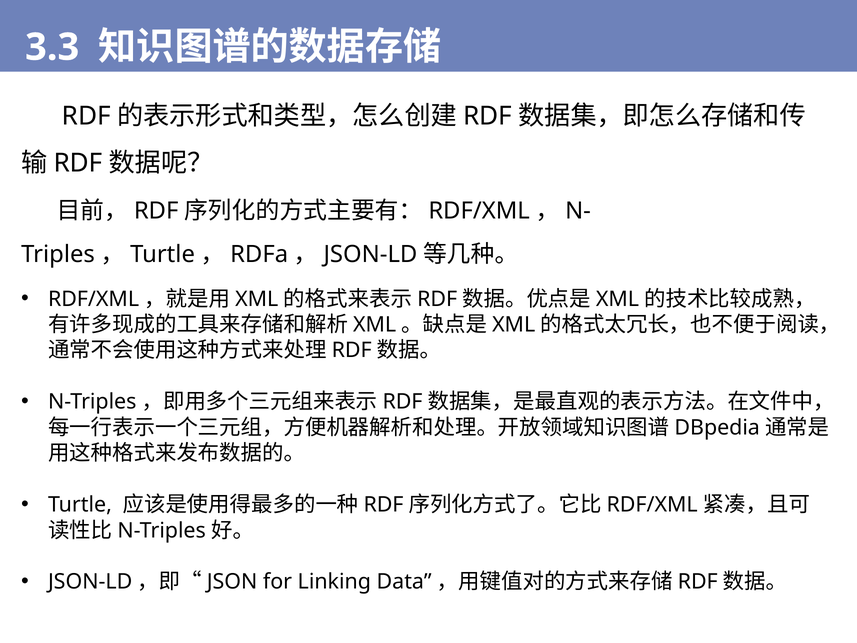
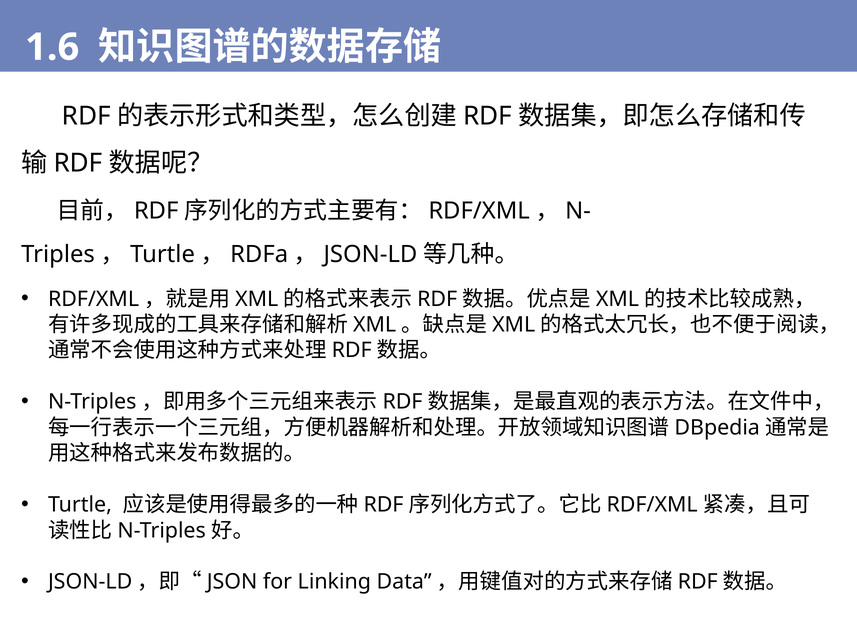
3.3: 3.3 -> 1.6
